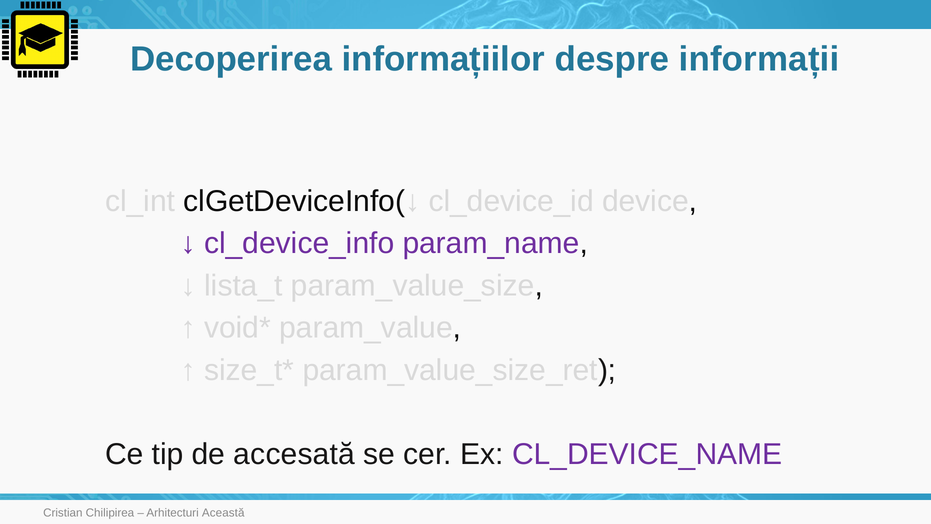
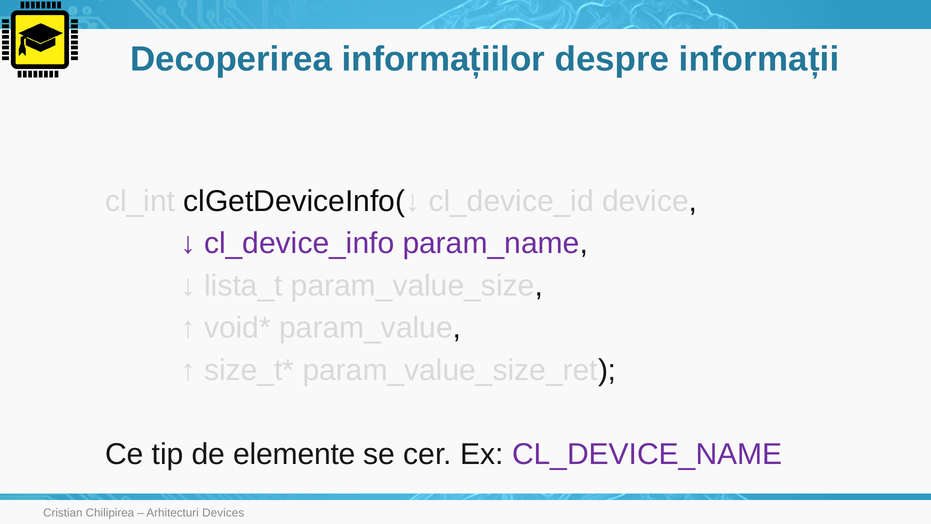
accesată: accesată -> elemente
Această: Această -> Devices
